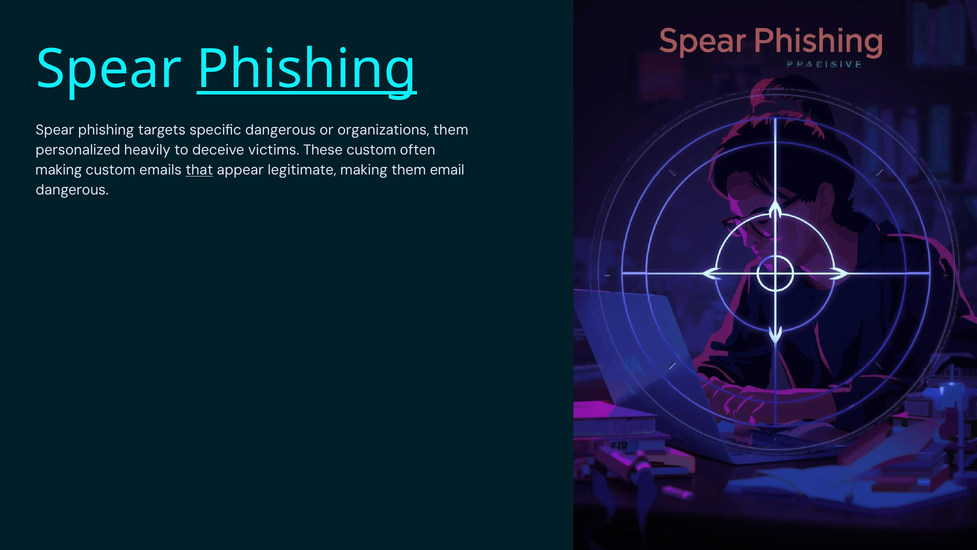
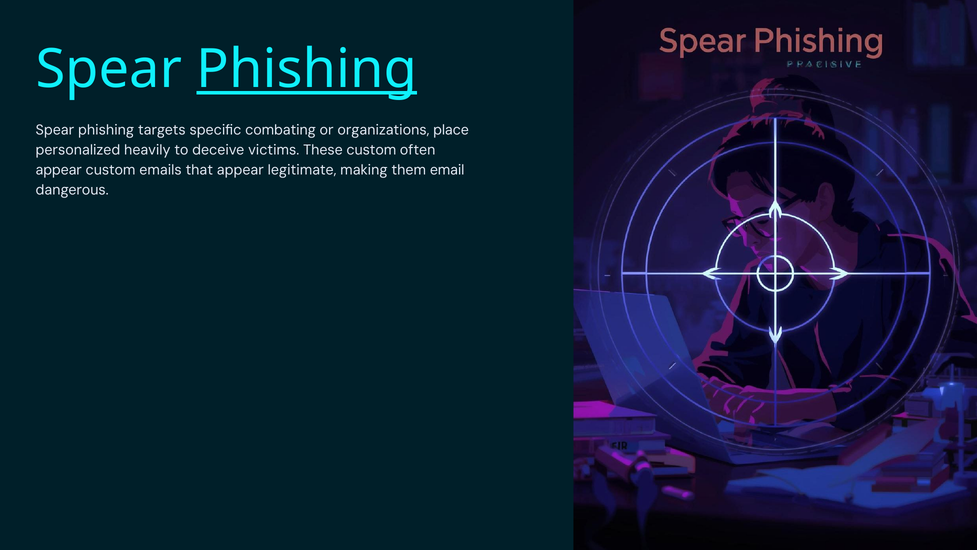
specific dangerous: dangerous -> combating
organizations them: them -> place
making at (59, 170): making -> appear
that underline: present -> none
